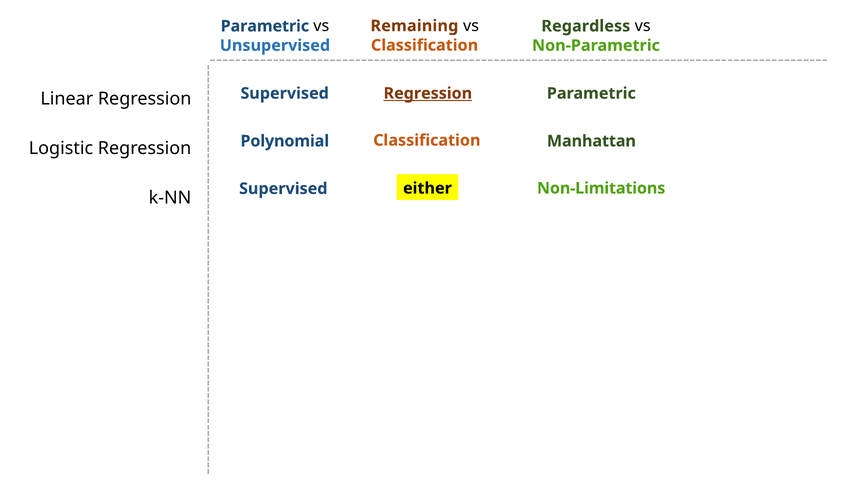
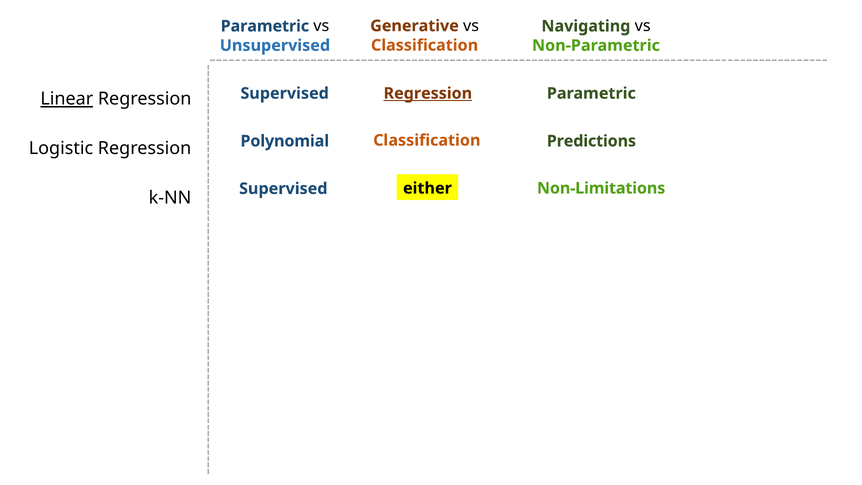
Remaining: Remaining -> Generative
Regardless: Regardless -> Navigating
Linear underline: none -> present
Manhattan: Manhattan -> Predictions
